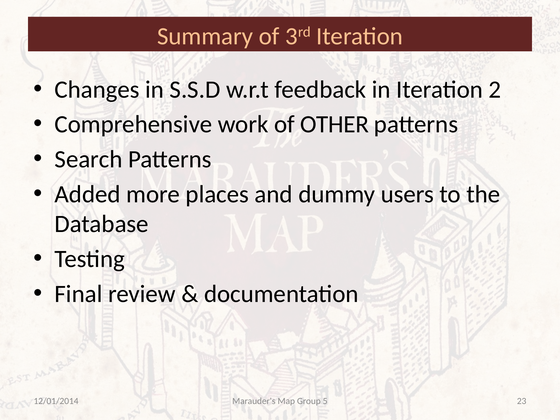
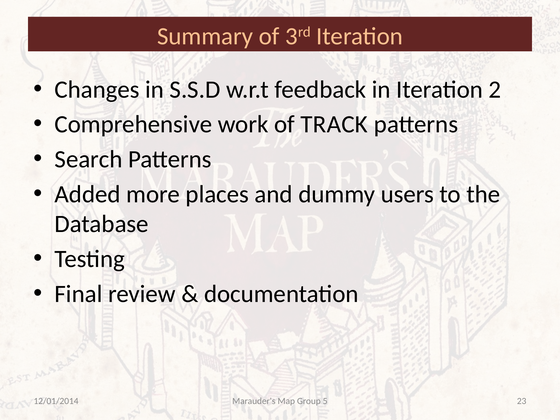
OTHER: OTHER -> TRACK
